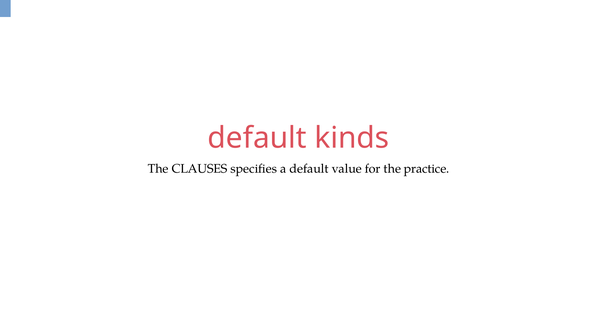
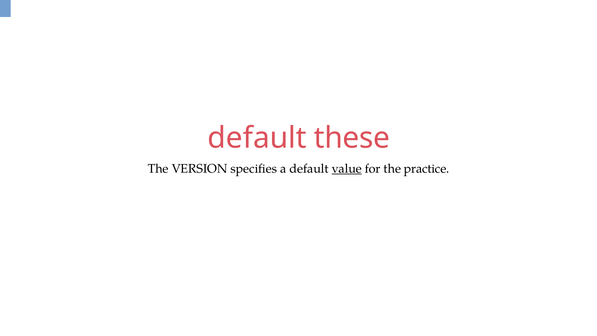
kinds: kinds -> these
CLAUSES: CLAUSES -> VERSION
value underline: none -> present
